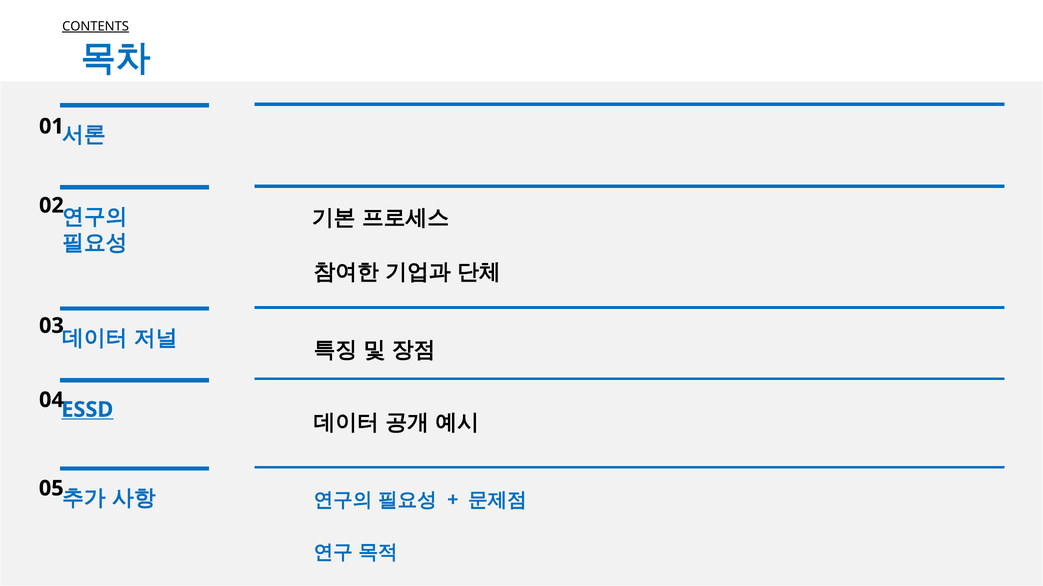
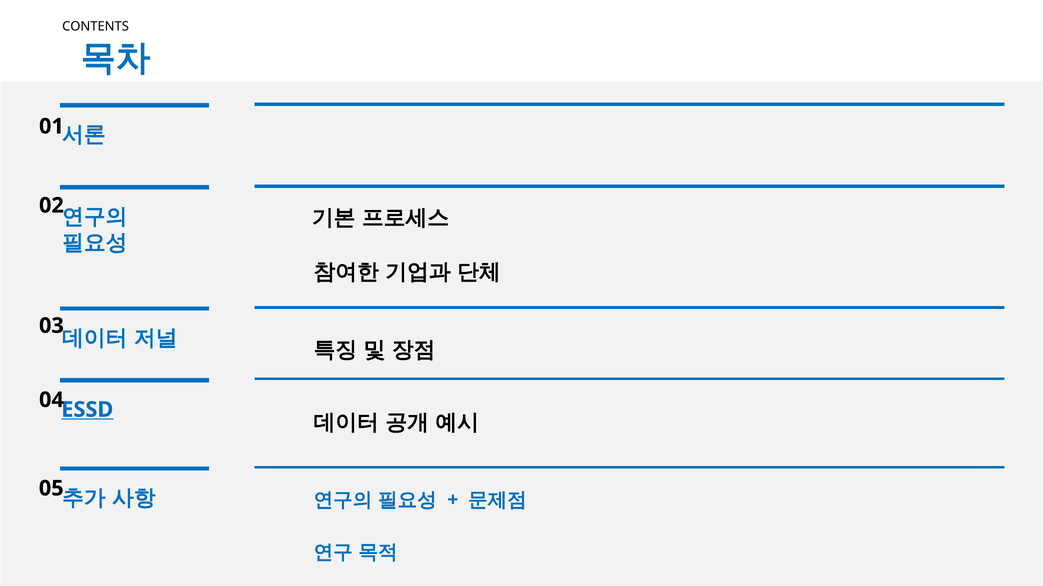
CONTENTS underline: present -> none
